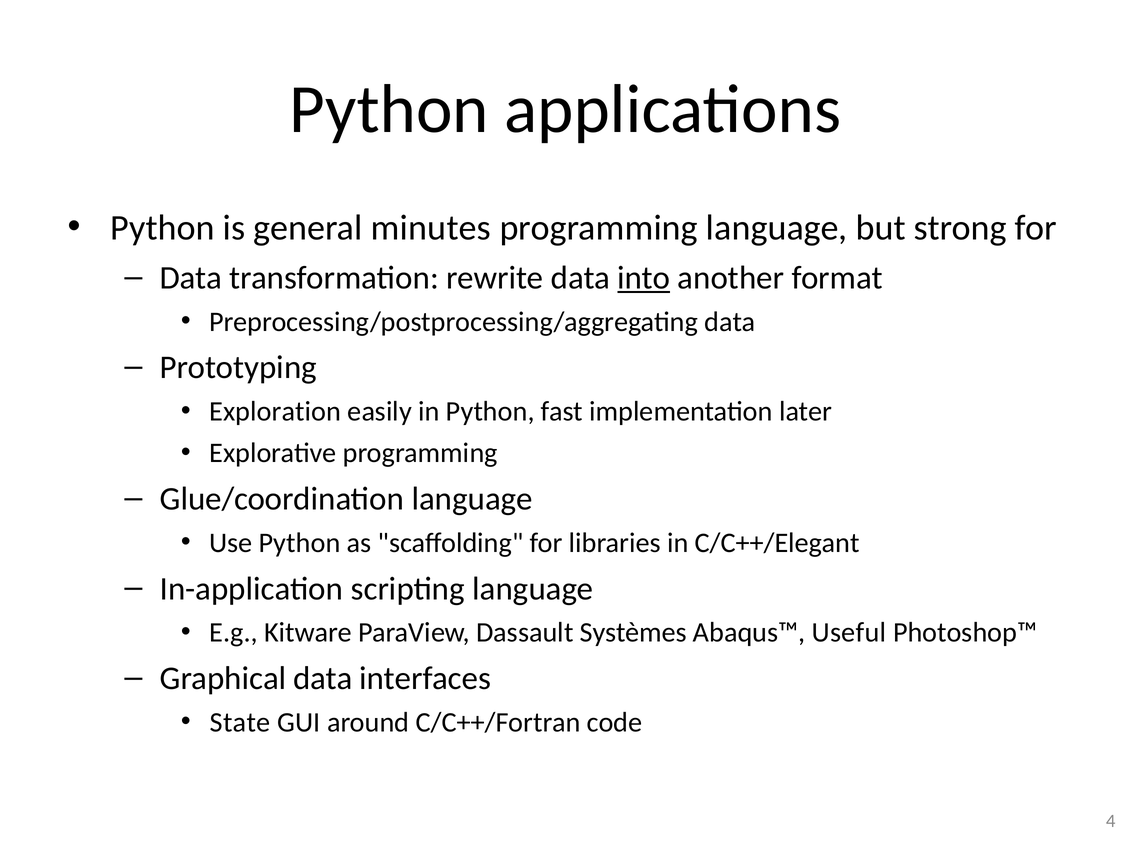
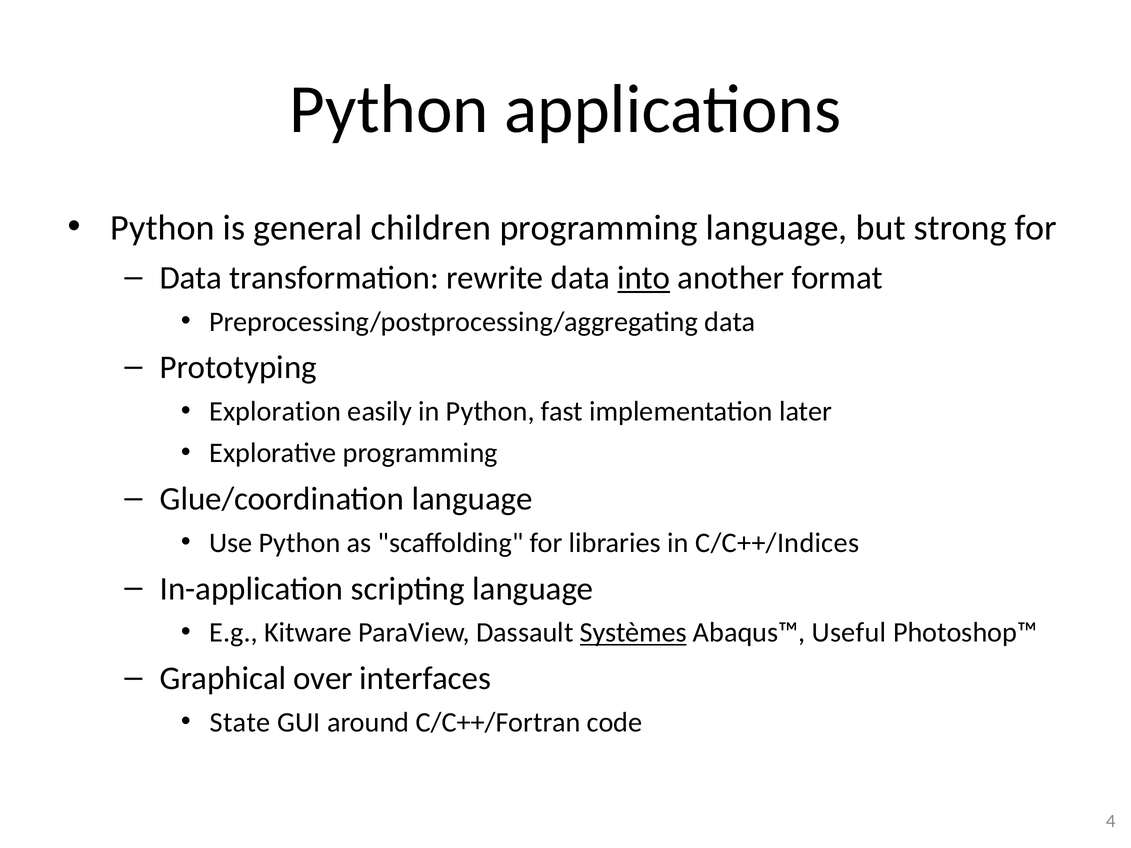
minutes: minutes -> children
C/C++/Elegant: C/C++/Elegant -> C/C++/Indices
Systèmes underline: none -> present
Graphical data: data -> over
